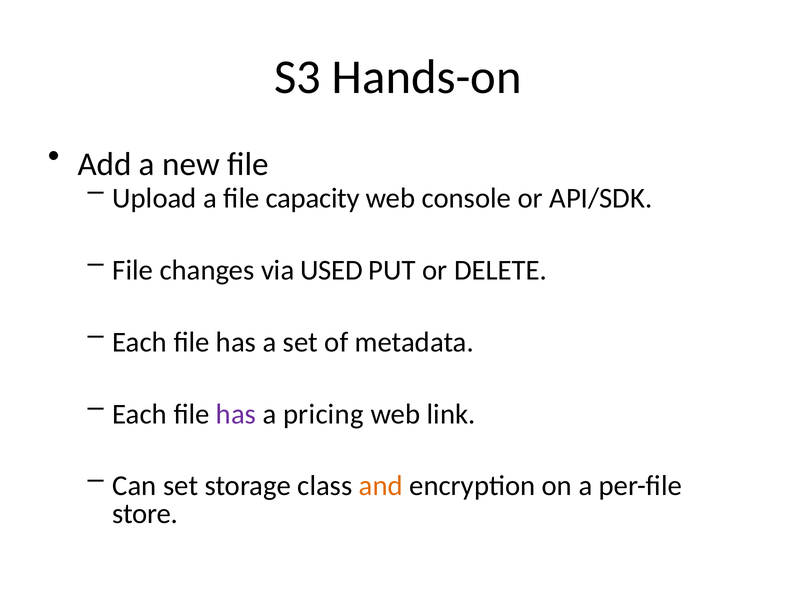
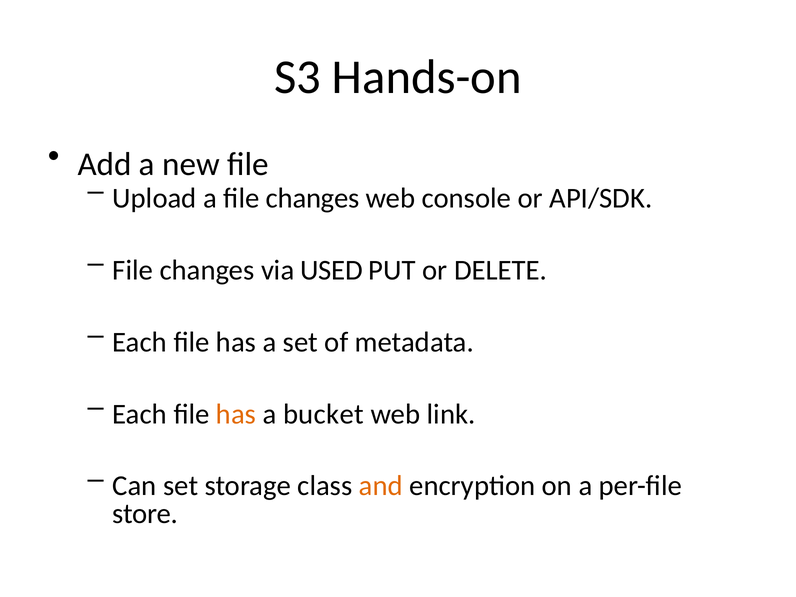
a file capacity: capacity -> changes
has at (236, 414) colour: purple -> orange
pricing: pricing -> bucket
